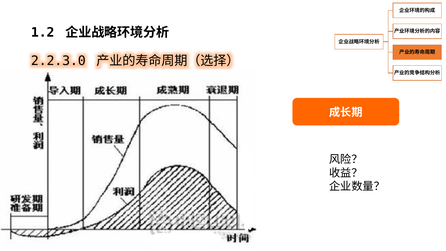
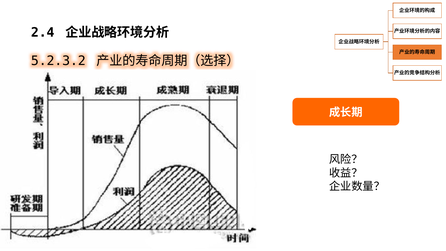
1.2: 1.2 -> 2.4
2.2.3.0: 2.2.3.0 -> 5.2.3.2
